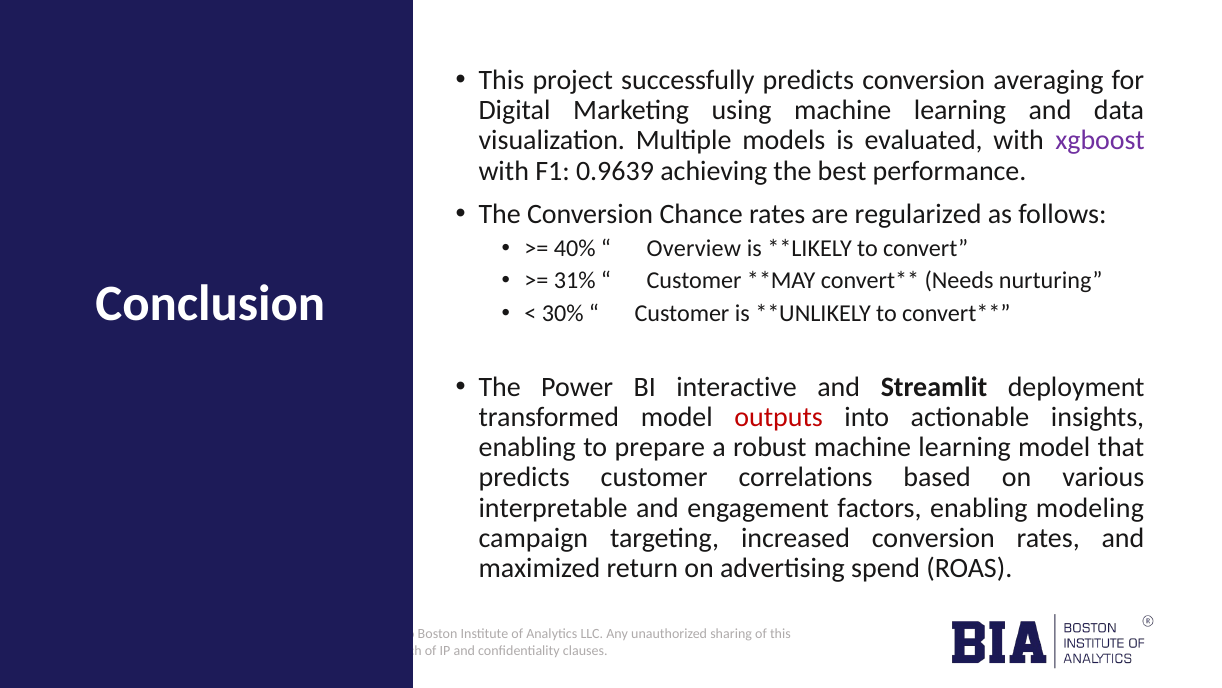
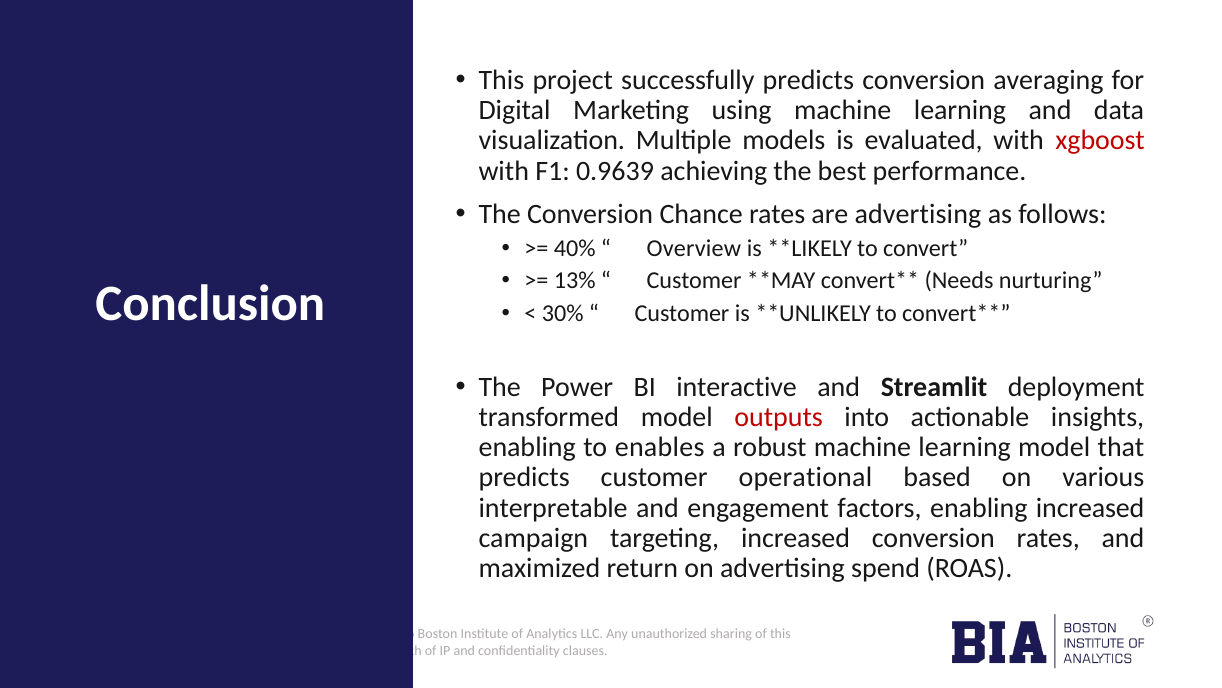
xgboost colour: purple -> red
are regularized: regularized -> advertising
31%: 31% -> 13%
prepare: prepare -> enables
correlations: correlations -> operational
enabling modeling: modeling -> increased
